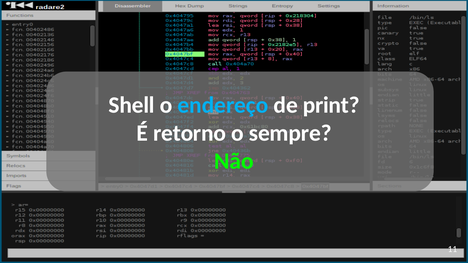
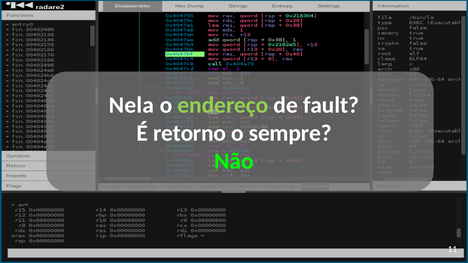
Shell: Shell -> Nela
endereço colour: light blue -> light green
print: print -> fault
